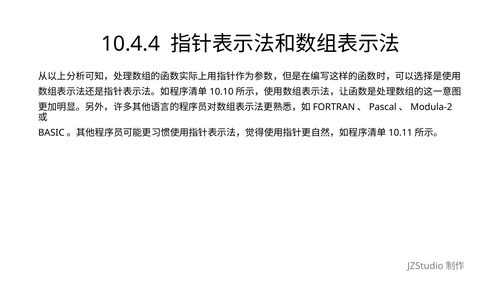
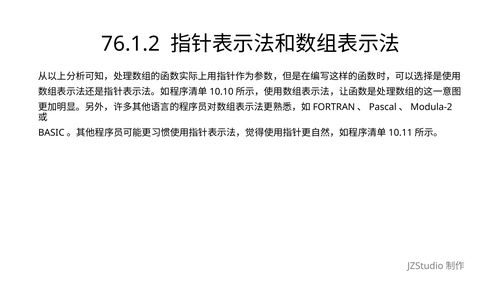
10.4.4: 10.4.4 -> 76.1.2
